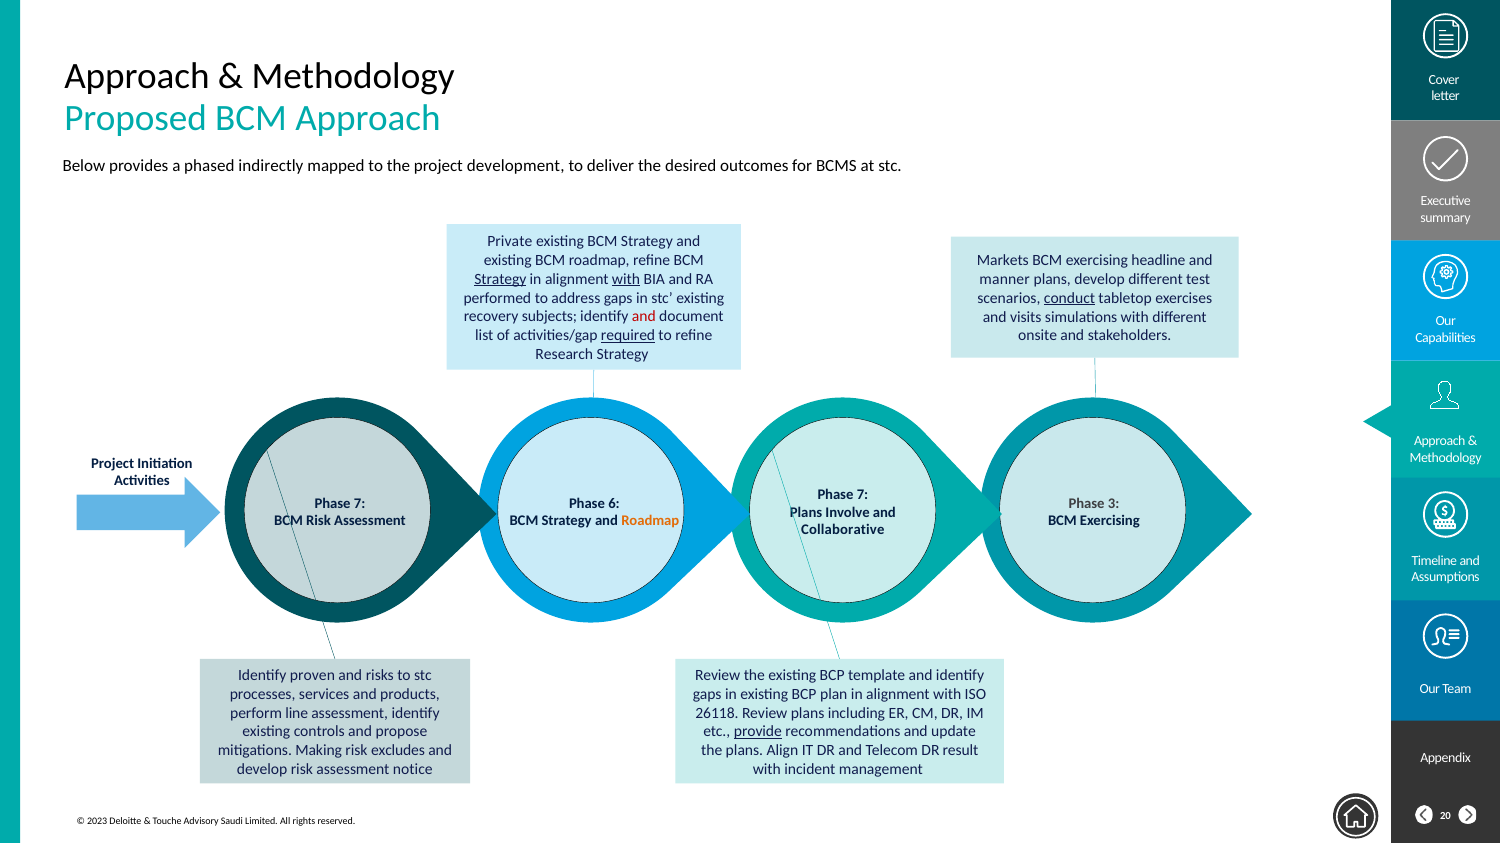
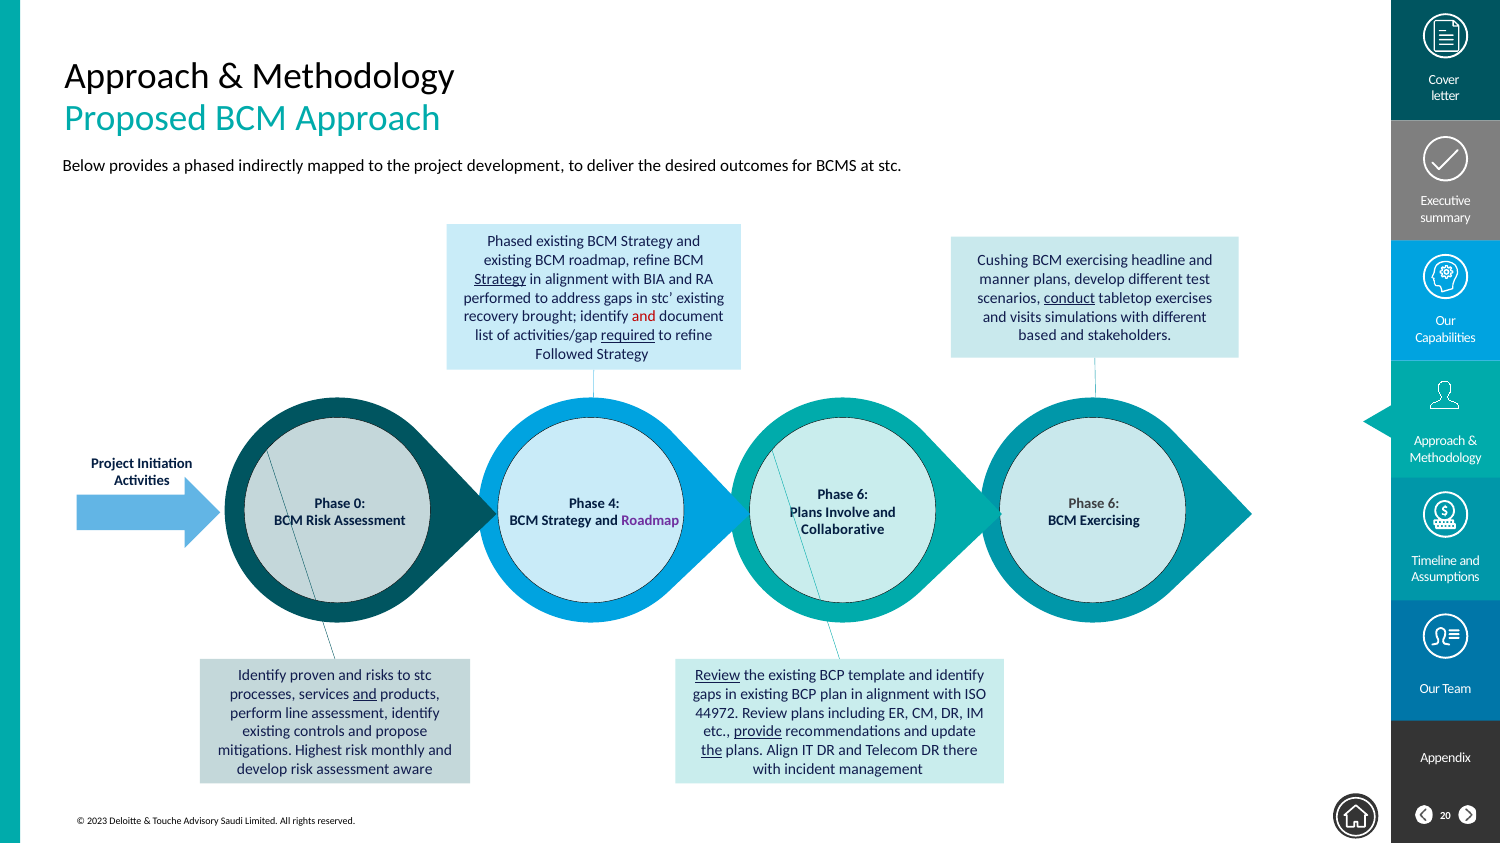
Private at (510, 242): Private -> Phased
Markets: Markets -> Cushing
with at (626, 279) underline: present -> none
subjects: subjects -> brought
onsite: onsite -> based
Research: Research -> Followed
7 at (863, 495): 7 -> 6
7 at (360, 504): 7 -> 0
6: 6 -> 4
3 at (1114, 504): 3 -> 6
Roadmap at (650, 522) colour: orange -> purple
Review at (718, 676) underline: none -> present
and at (365, 695) underline: none -> present
26118: 26118 -> 44972
Making: Making -> Highest
excludes: excludes -> monthly
the at (712, 751) underline: none -> present
result: result -> there
notice: notice -> aware
